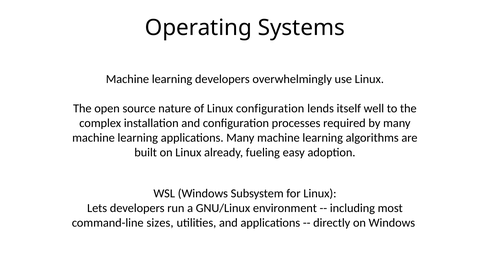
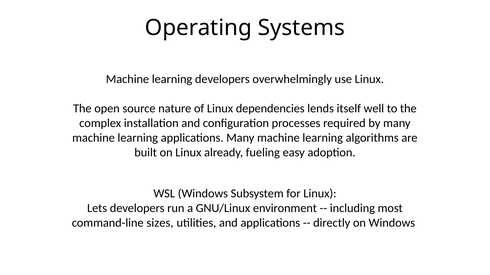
Linux configuration: configuration -> dependencies
